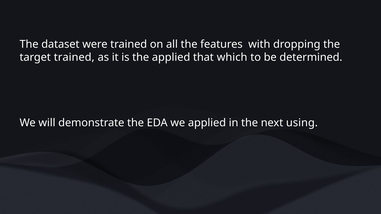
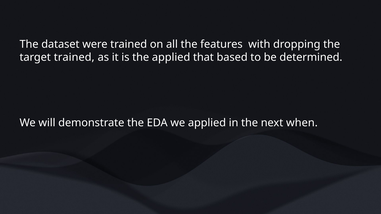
which: which -> based
using: using -> when
